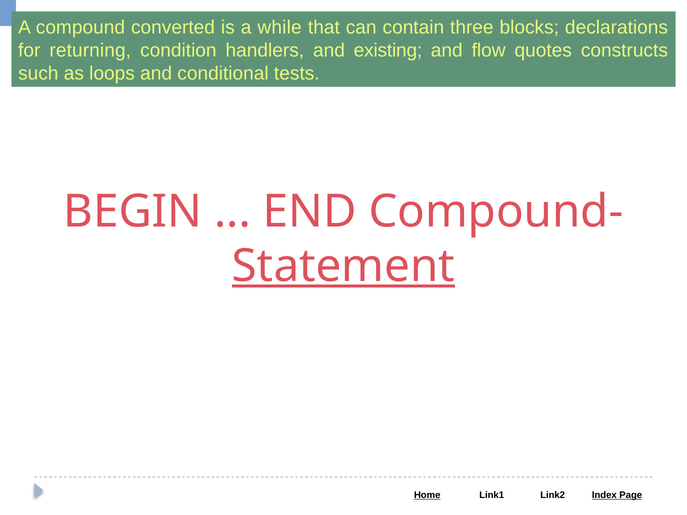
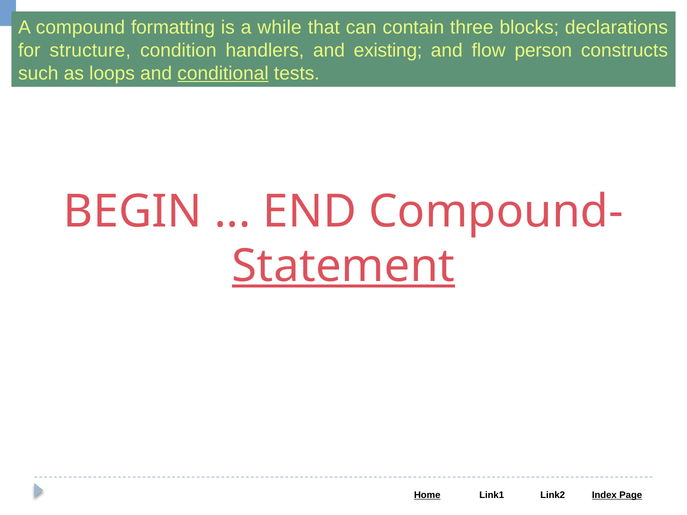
converted: converted -> formatting
returning: returning -> structure
quotes: quotes -> person
conditional underline: none -> present
